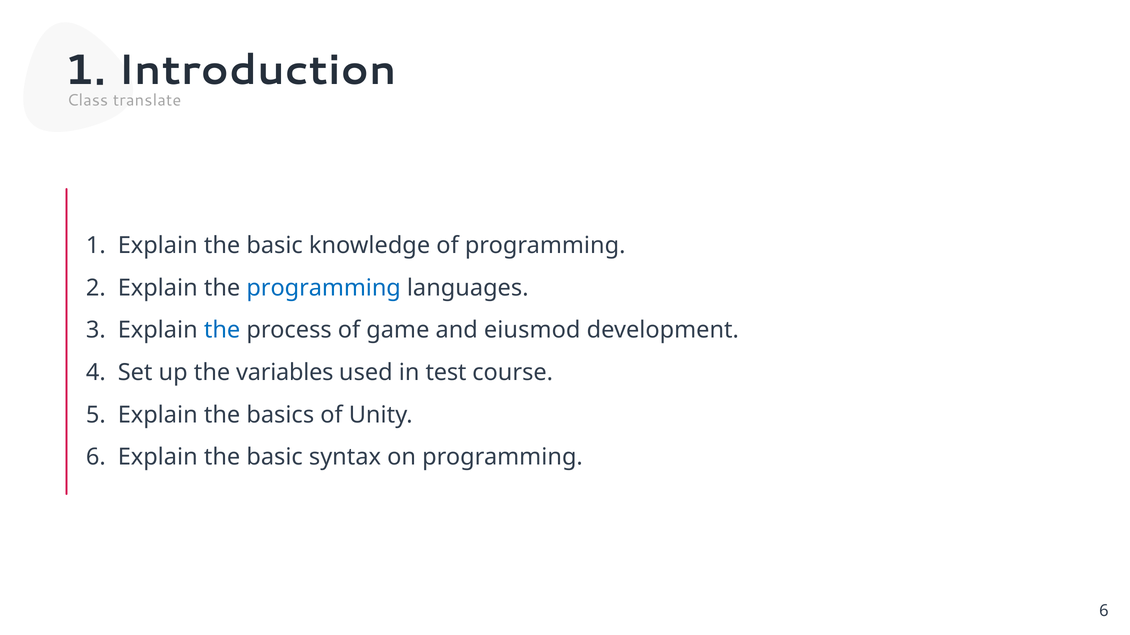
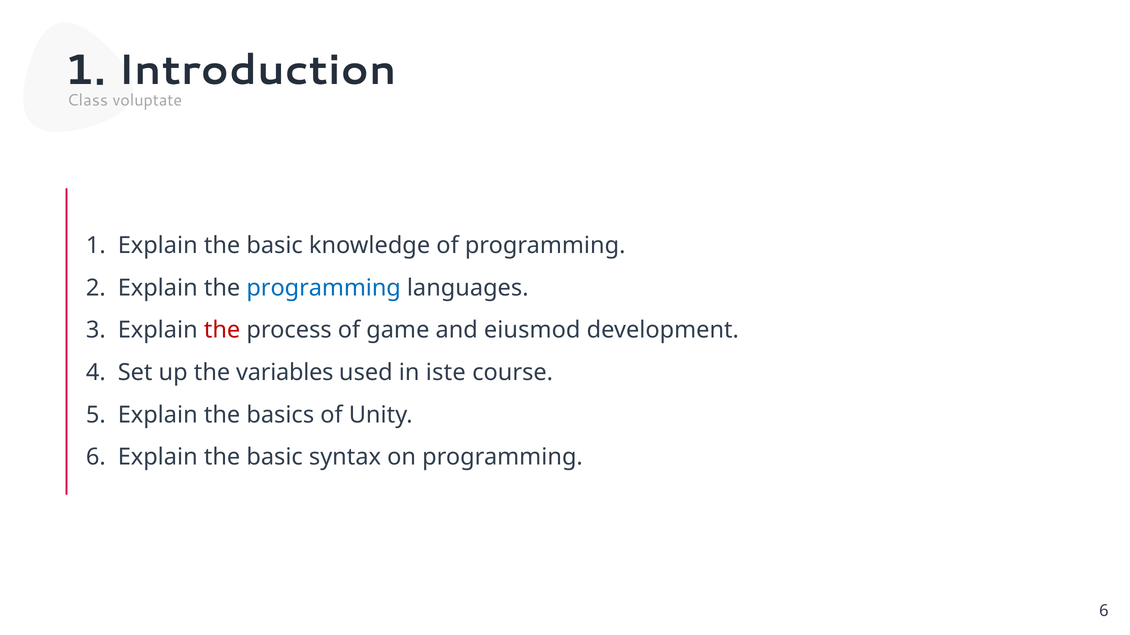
translate: translate -> voluptate
the at (222, 330) colour: blue -> red
test: test -> iste
